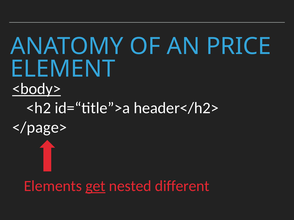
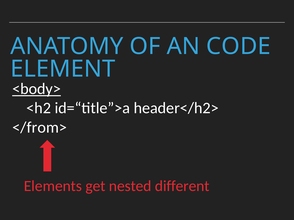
PRICE: PRICE -> CODE
</page>: </page> -> </from>
get underline: present -> none
